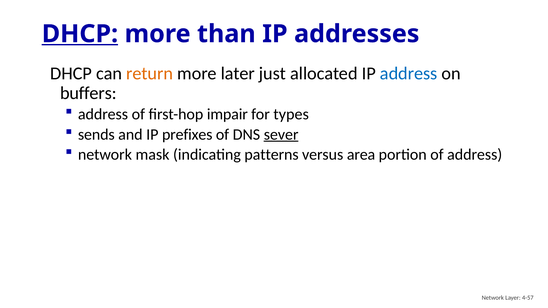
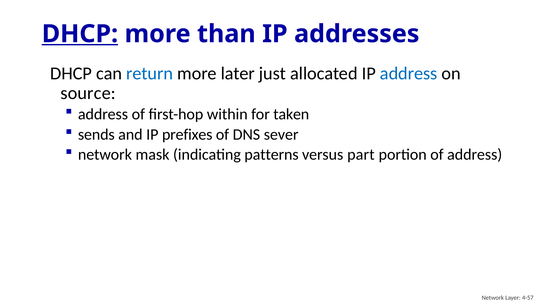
return colour: orange -> blue
buffers: buffers -> source
impair: impair -> within
types: types -> taken
sever underline: present -> none
area: area -> part
